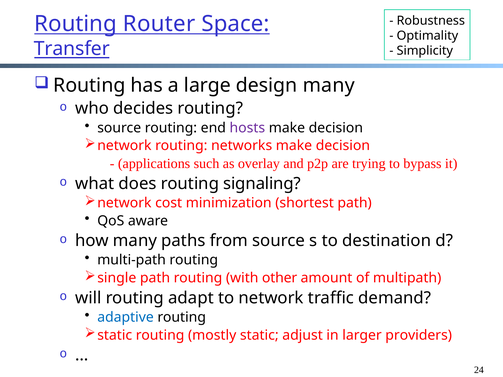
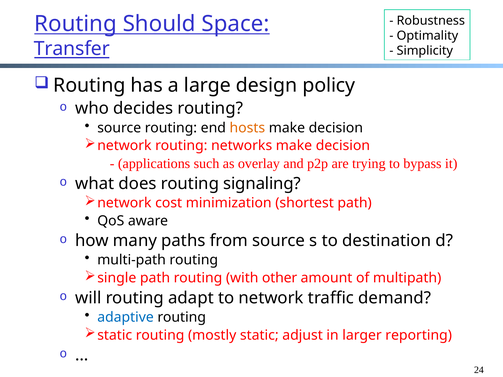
Router: Router -> Should
design many: many -> policy
hosts colour: purple -> orange
providers: providers -> reporting
